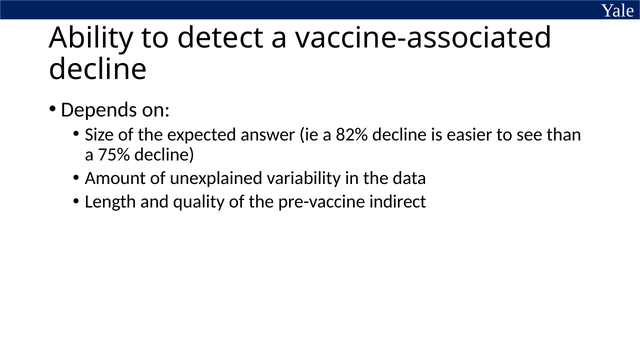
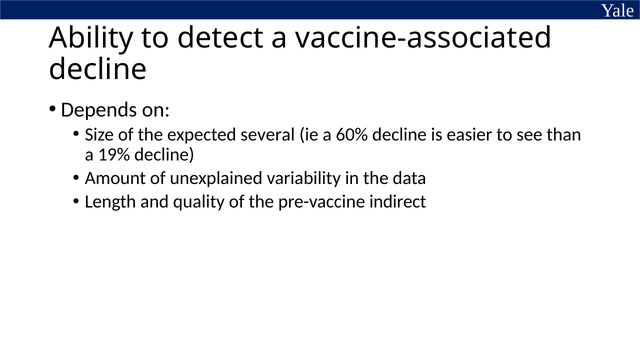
answer: answer -> several
82%: 82% -> 60%
75%: 75% -> 19%
